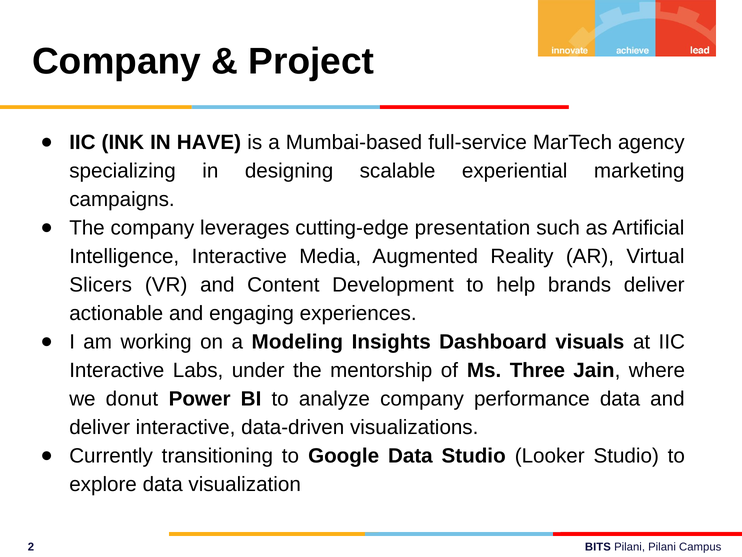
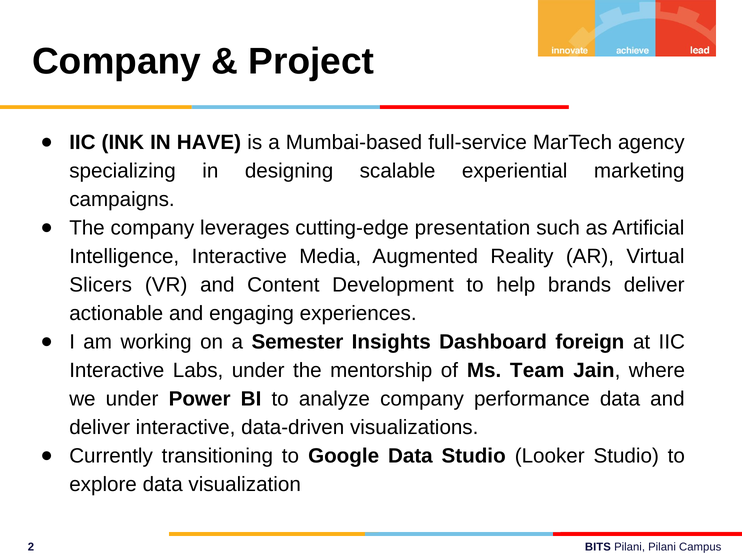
Modeling: Modeling -> Semester
visuals: visuals -> foreign
Three: Three -> Team
we donut: donut -> under
